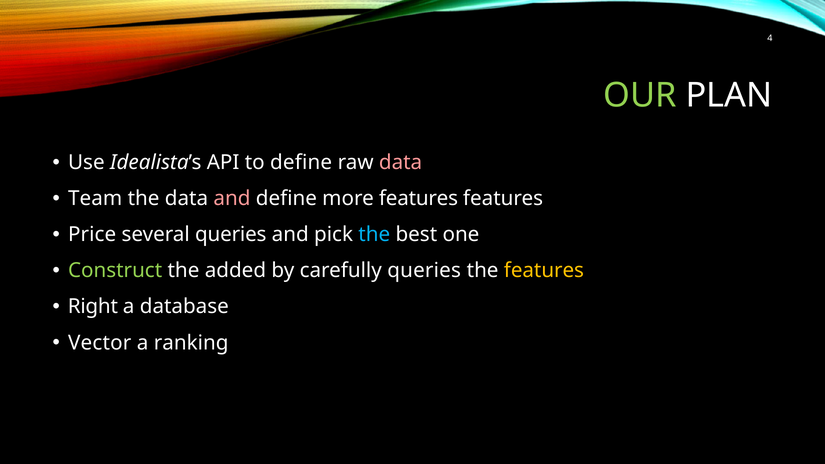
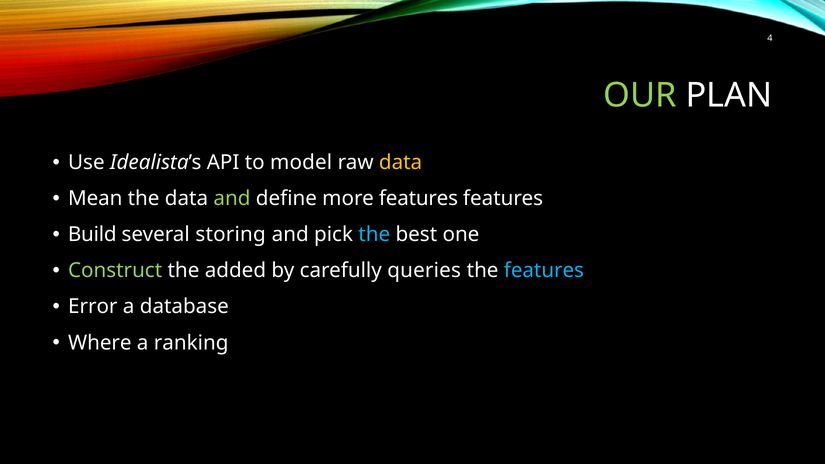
to define: define -> model
data at (401, 163) colour: pink -> yellow
Team: Team -> Mean
and at (232, 199) colour: pink -> light green
Price: Price -> Build
several queries: queries -> storing
features at (544, 271) colour: yellow -> light blue
Right: Right -> Error
Vector: Vector -> Where
